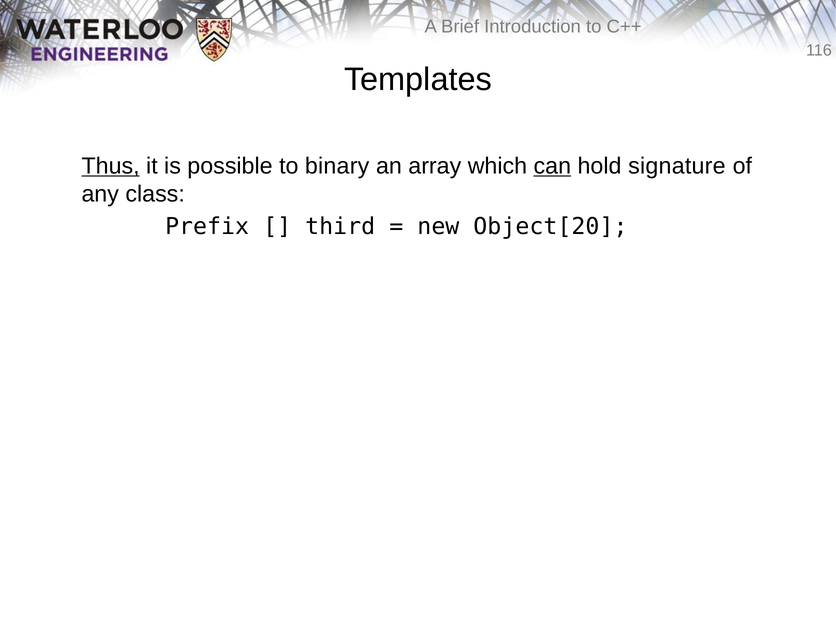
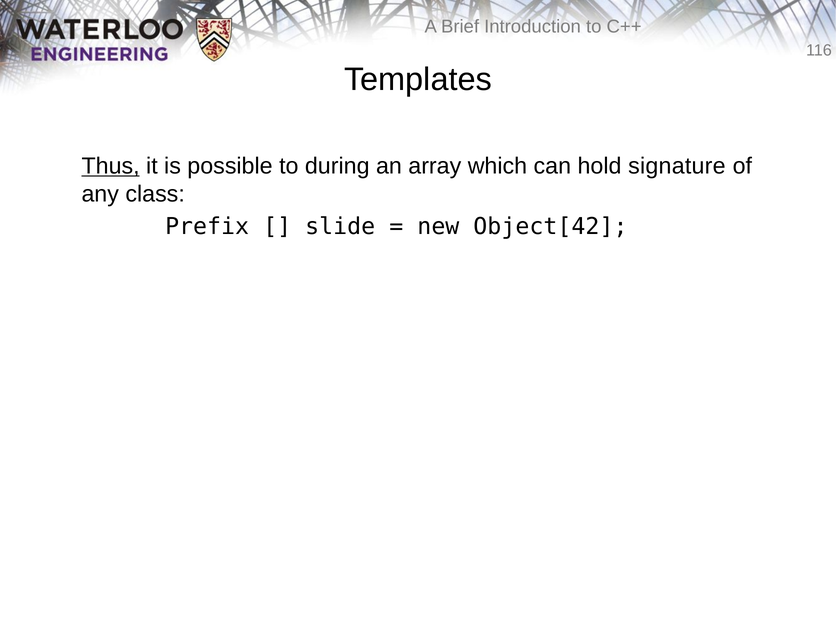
binary: binary -> during
can underline: present -> none
third: third -> slide
Object[20: Object[20 -> Object[42
